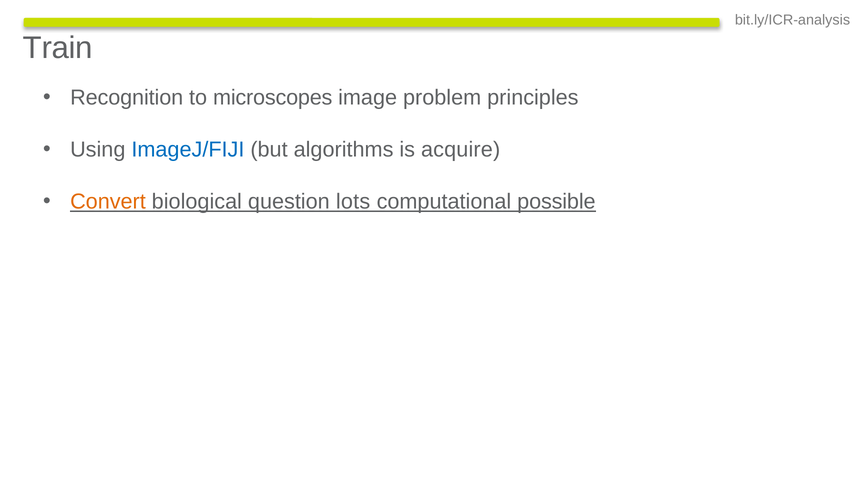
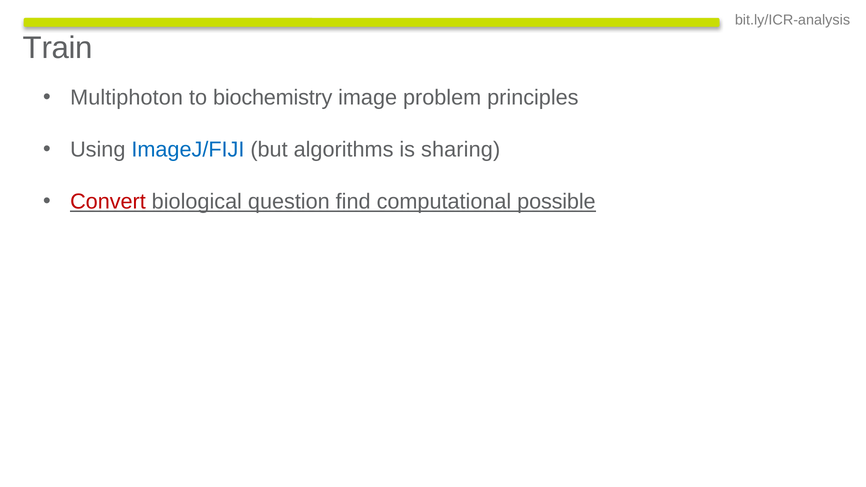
Recognition: Recognition -> Multiphoton
microscopes: microscopes -> biochemistry
acquire: acquire -> sharing
Convert colour: orange -> red
lots: lots -> find
